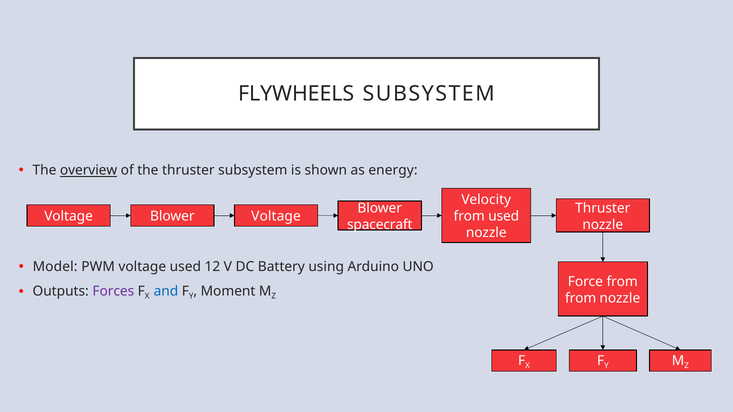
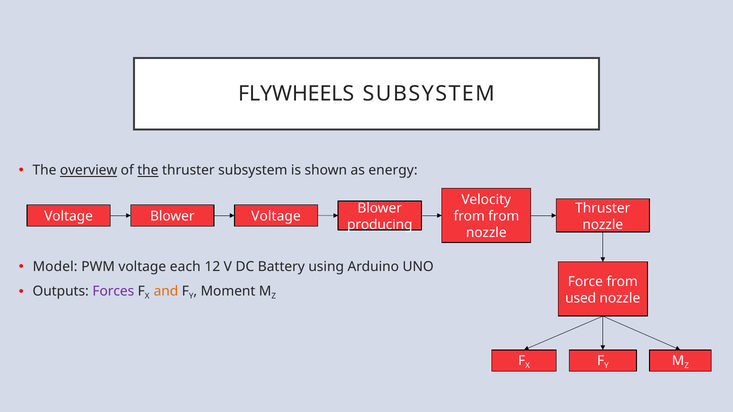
the at (148, 171) underline: none -> present
from used: used -> from
spacecraft: spacecraft -> producing
voltage used: used -> each
and colour: blue -> orange
from at (581, 298): from -> used
